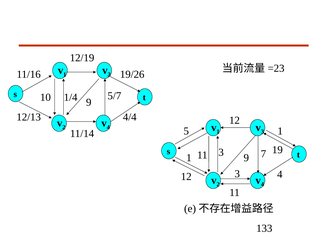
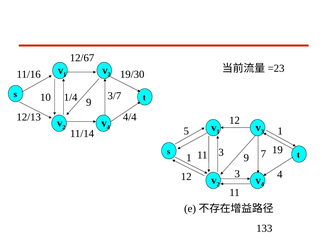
12/19: 12/19 -> 12/67
19/26: 19/26 -> 19/30
5/7: 5/7 -> 3/7
